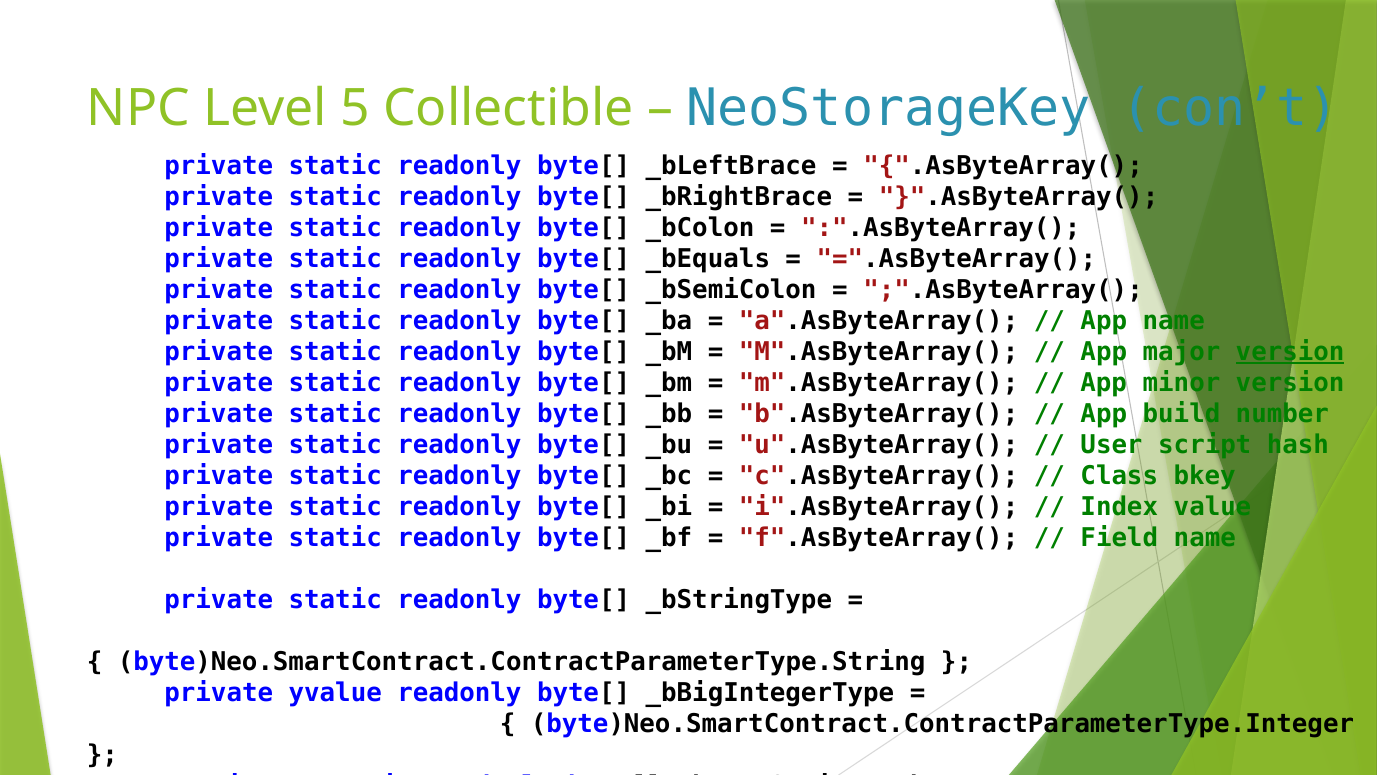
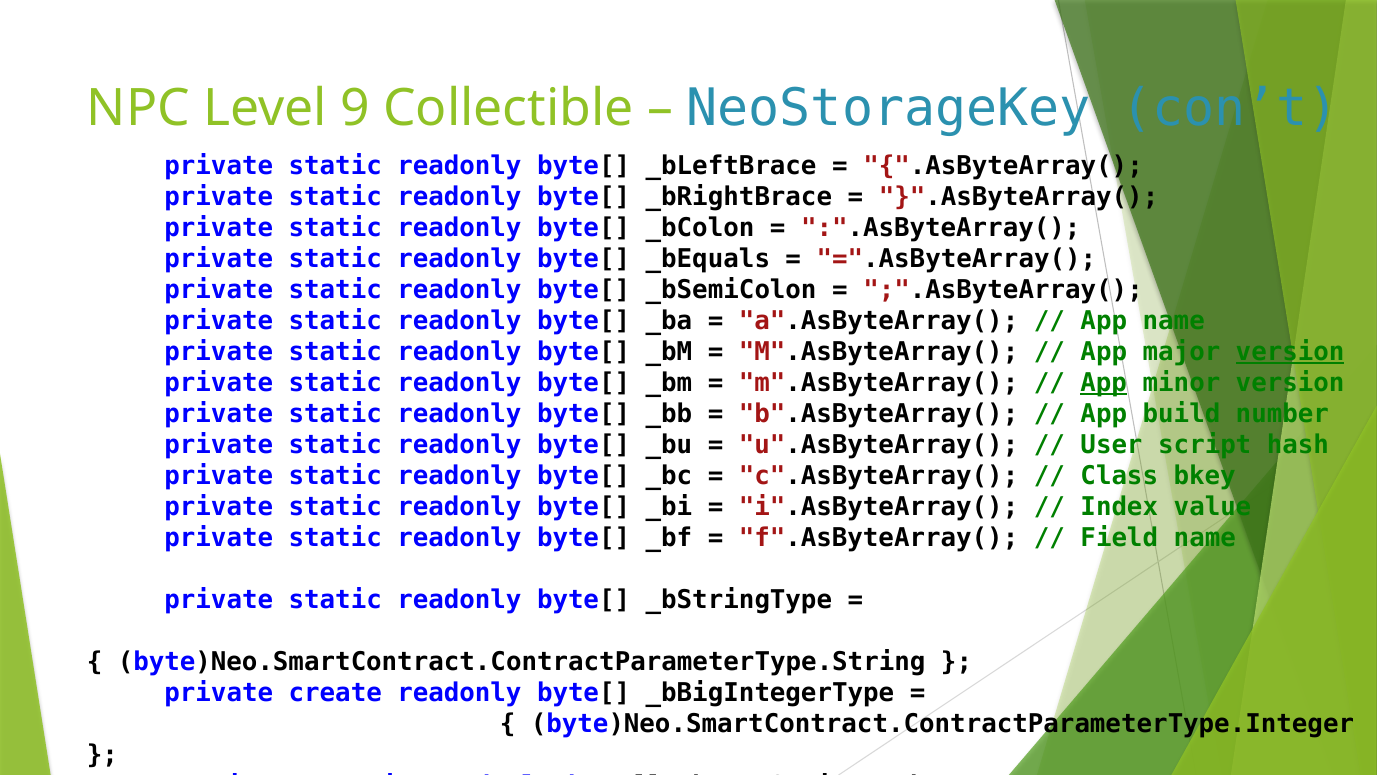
5: 5 -> 9
App at (1104, 383) underline: none -> present
yvalue: yvalue -> create
